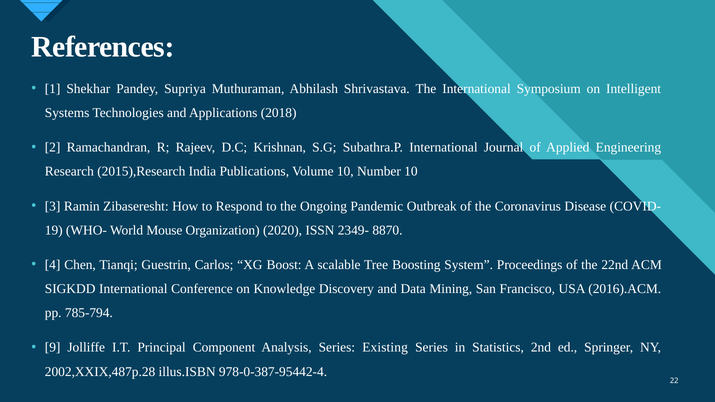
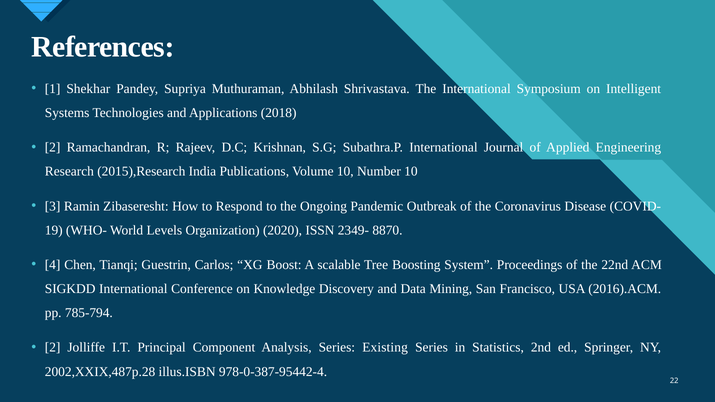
Mouse: Mouse -> Levels
9 at (53, 348): 9 -> 2
